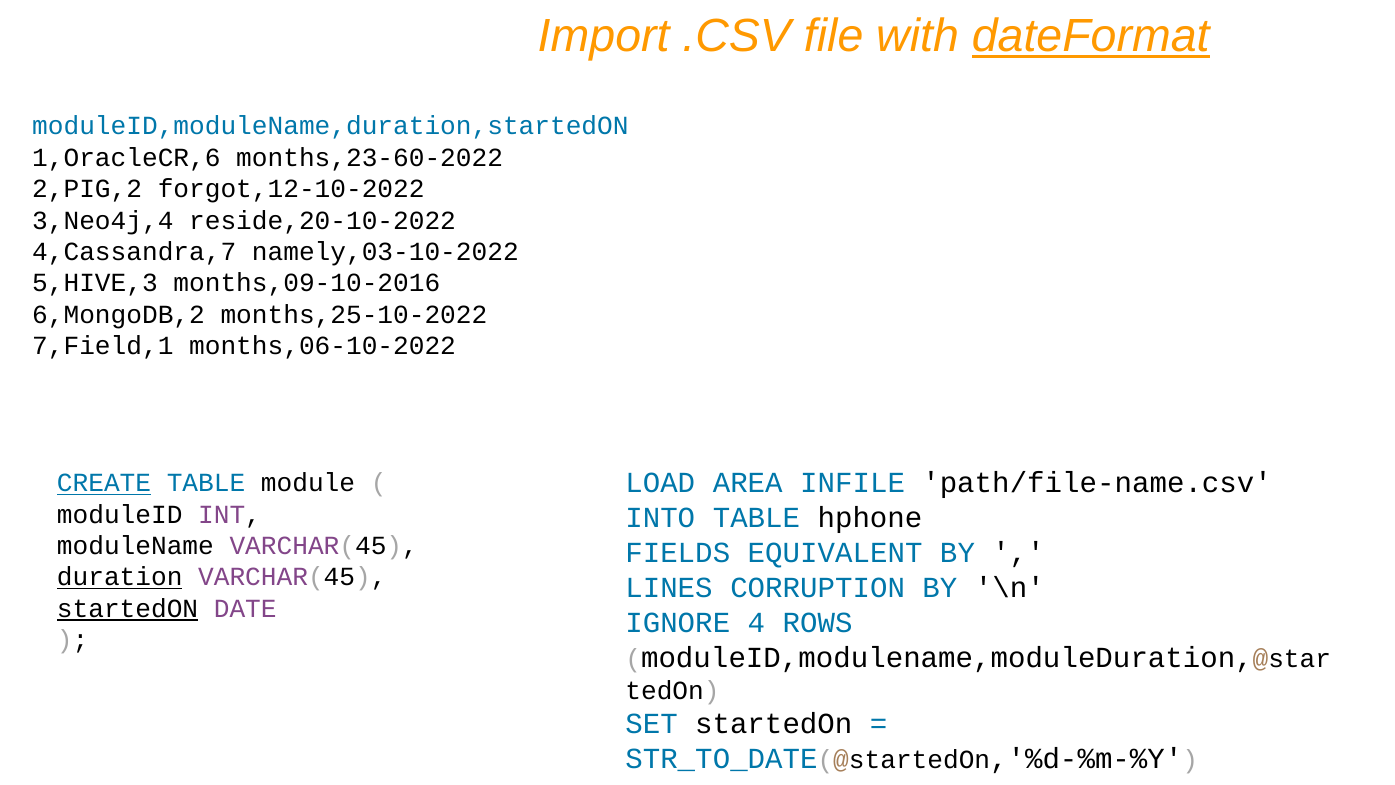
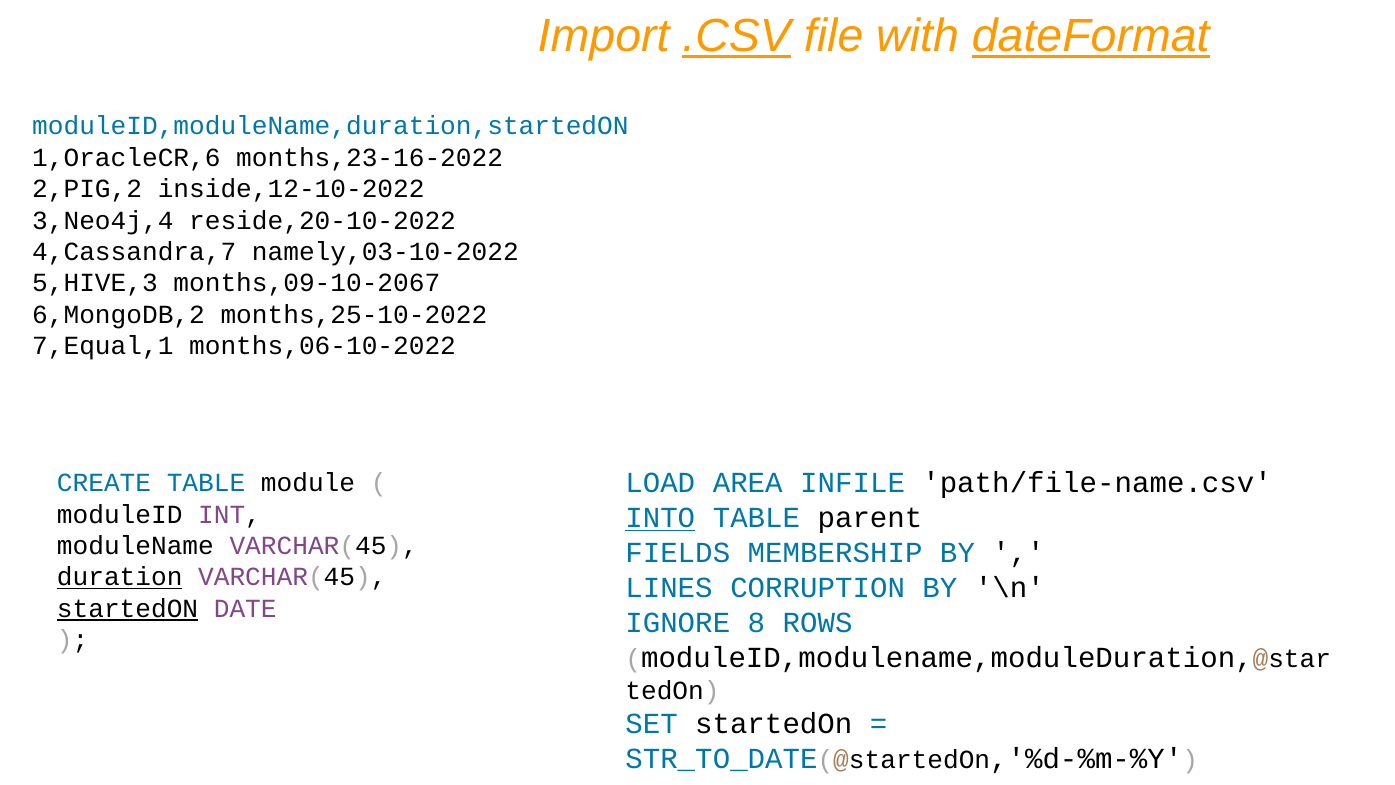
.CSV underline: none -> present
months,23-60-2022: months,23-60-2022 -> months,23-16-2022
forgot,12-10-2022: forgot,12-10-2022 -> inside,12-10-2022
months,09-10-2016: months,09-10-2016 -> months,09-10-2067
7,Field,1: 7,Field,1 -> 7,Equal,1
CREATE underline: present -> none
INTO underline: none -> present
hphone: hphone -> parent
EQUIVALENT: EQUIVALENT -> MEMBERSHIP
4: 4 -> 8
